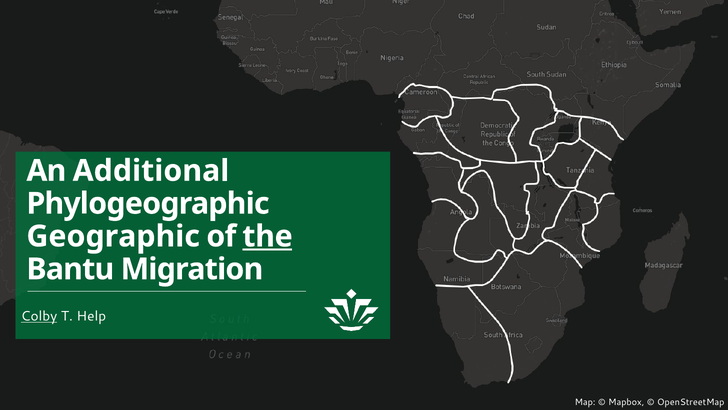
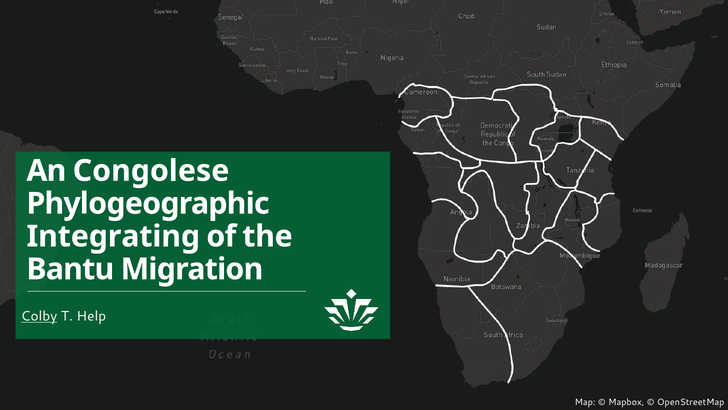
Additional: Additional -> Congolese
Geographic: Geographic -> Integrating
the underline: present -> none
